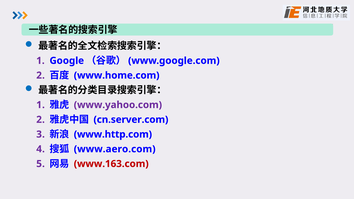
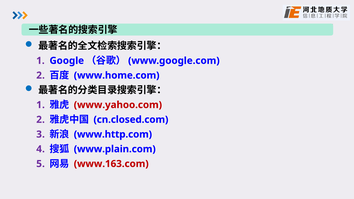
www.yahoo.com colour: purple -> red
cn.server.com: cn.server.com -> cn.closed.com
www.aero.com: www.aero.com -> www.plain.com
